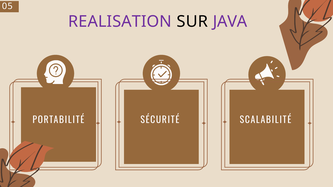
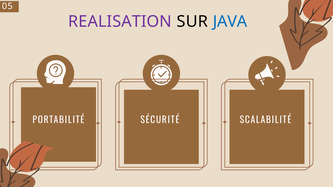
JAVA colour: purple -> blue
